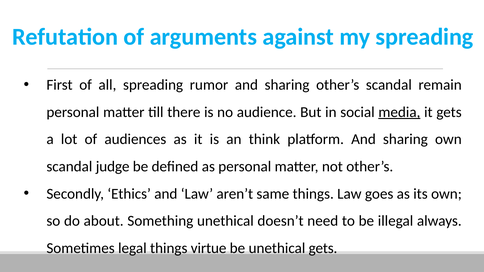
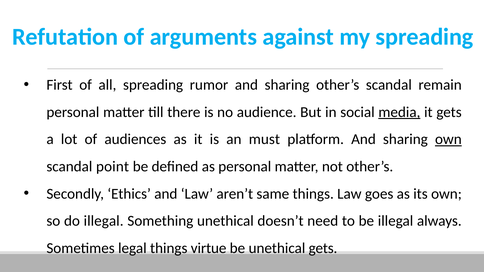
think: think -> must
own at (448, 139) underline: none -> present
judge: judge -> point
do about: about -> illegal
